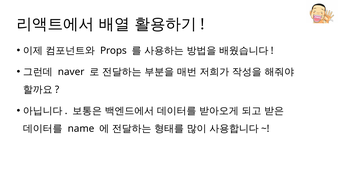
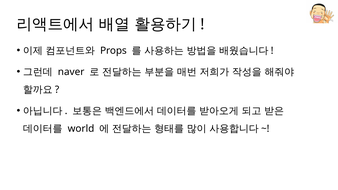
name: name -> world
